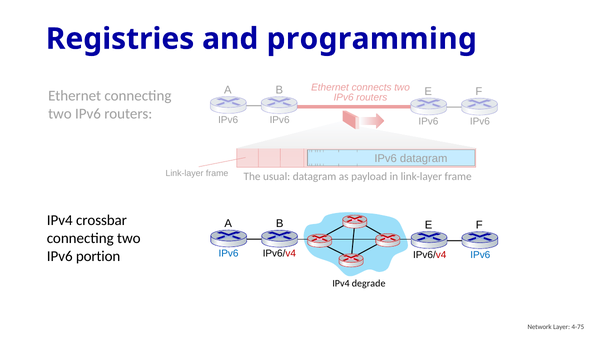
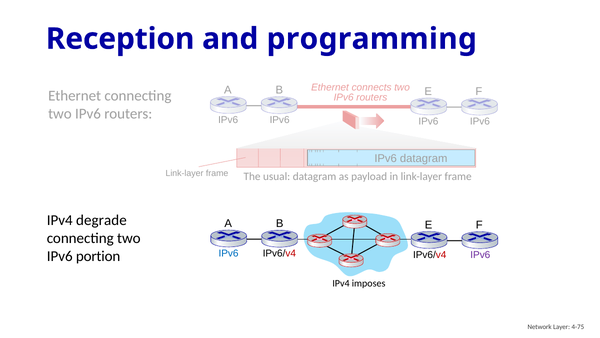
Registries: Registries -> Reception
crossbar: crossbar -> degrade
IPv6 at (480, 255) colour: blue -> purple
degrade: degrade -> imposes
